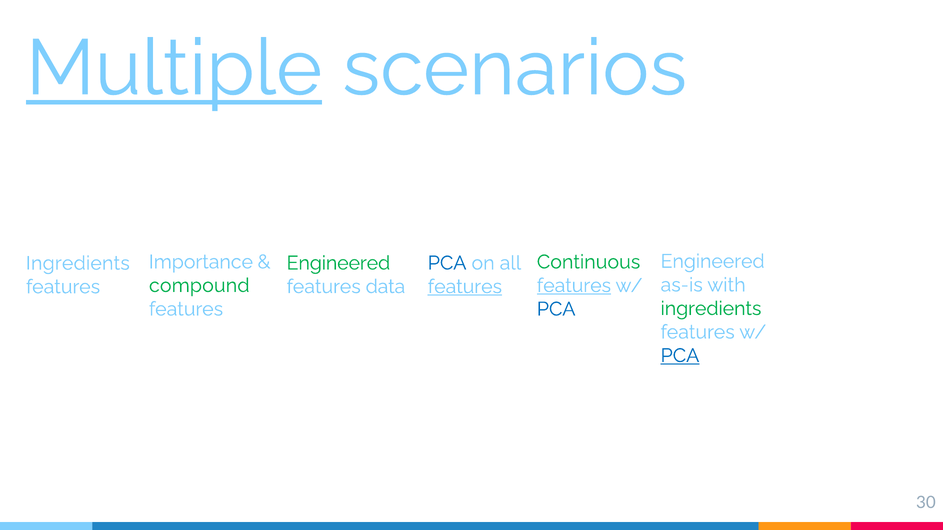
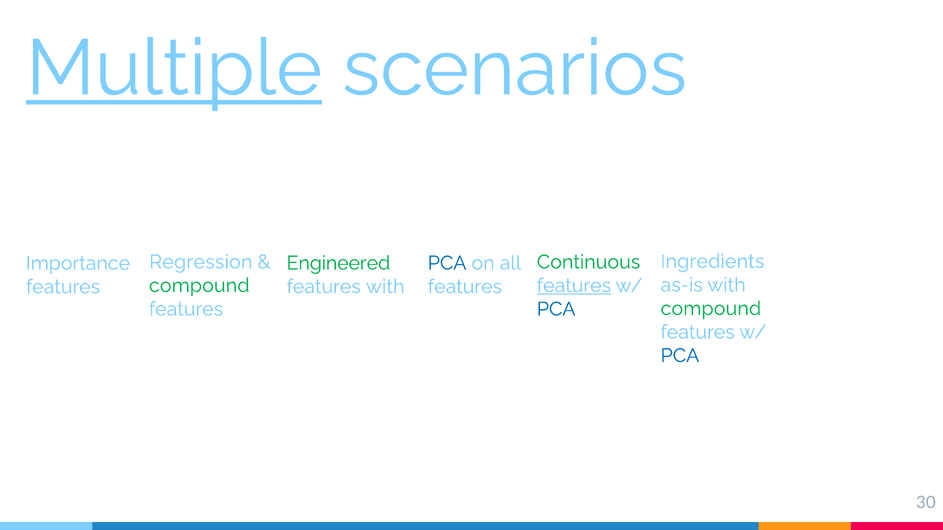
Engineered at (713, 262): Engineered -> Ingredients
Importance: Importance -> Regression
Ingredients at (78, 263): Ingredients -> Importance
features data: data -> with
features at (465, 287) underline: present -> none
ingredients at (711, 309): ingredients -> compound
PCA at (680, 356) underline: present -> none
